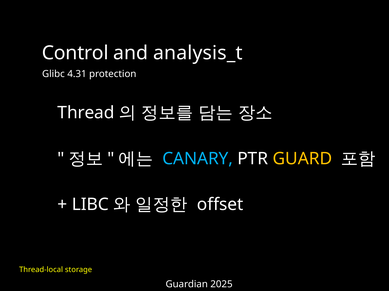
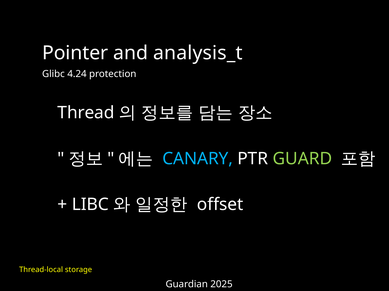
Control: Control -> Pointer
4.31: 4.31 -> 4.24
GUARD colour: yellow -> light green
